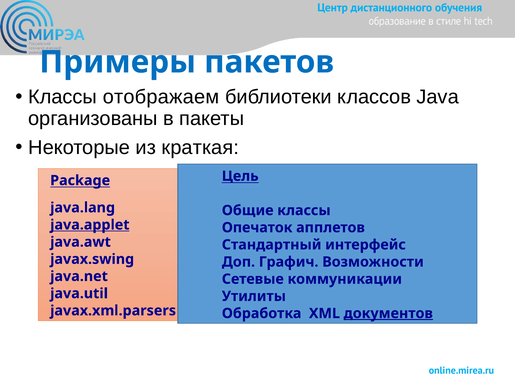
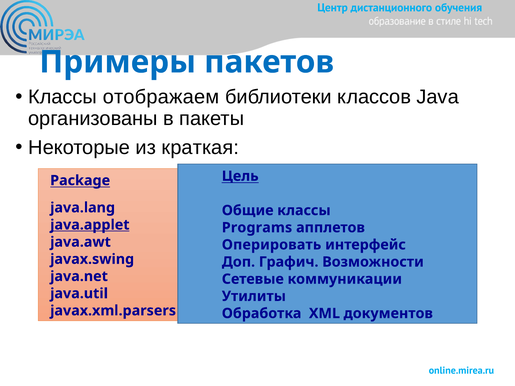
Опечаток: Опечаток -> Programs
Стандартный: Стандартный -> Оперировать
документов underline: present -> none
